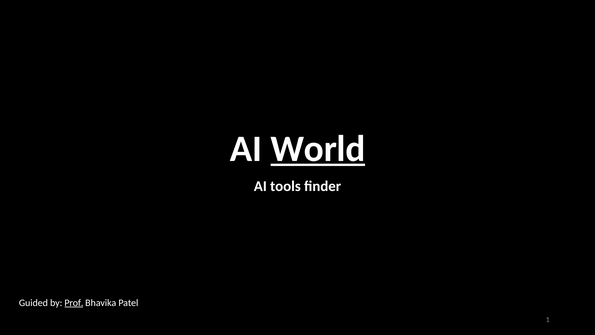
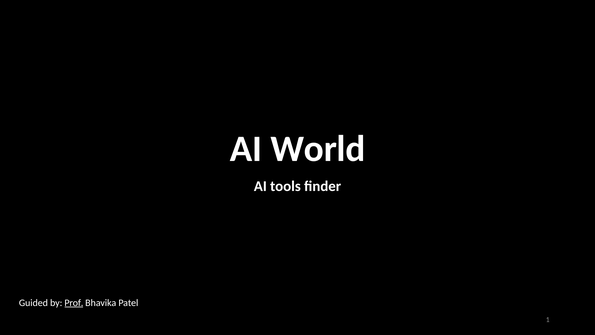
World underline: present -> none
